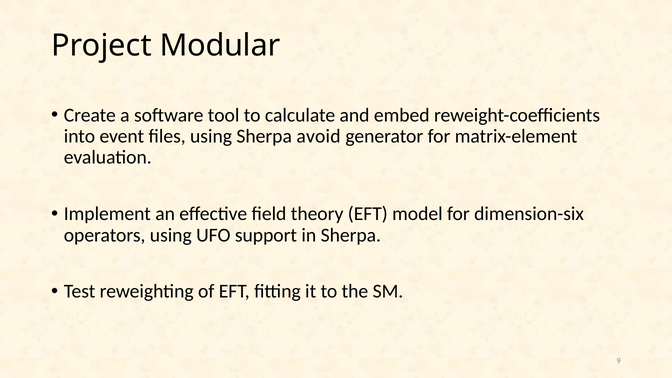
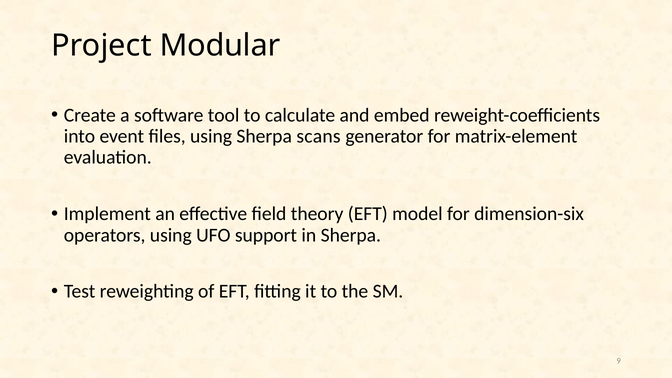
avoid: avoid -> scans
